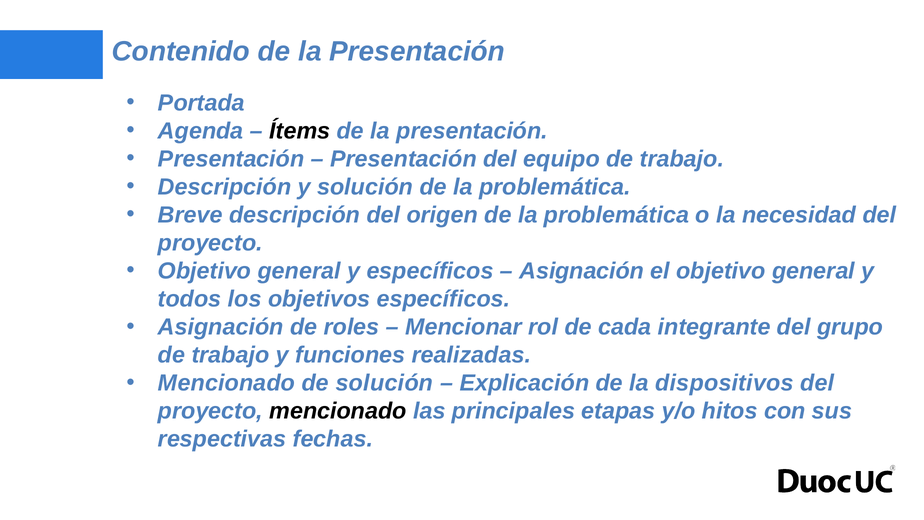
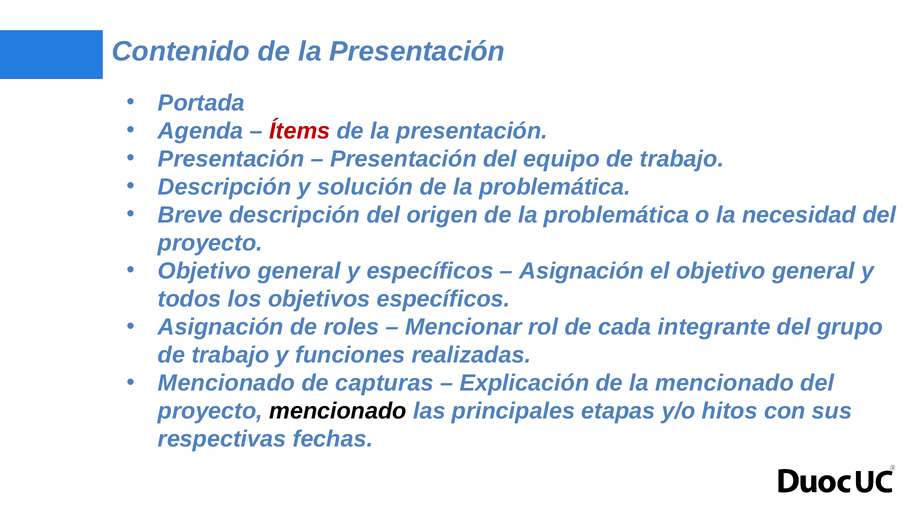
Ítems colour: black -> red
de solución: solución -> capturas
la dispositivos: dispositivos -> mencionado
